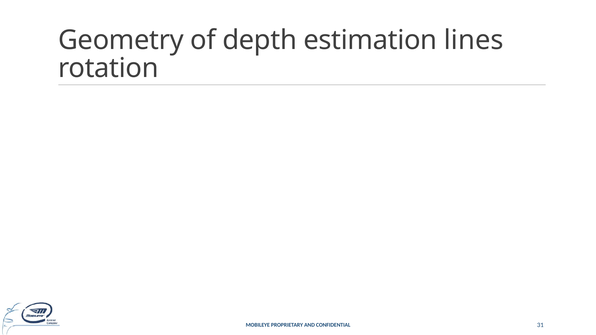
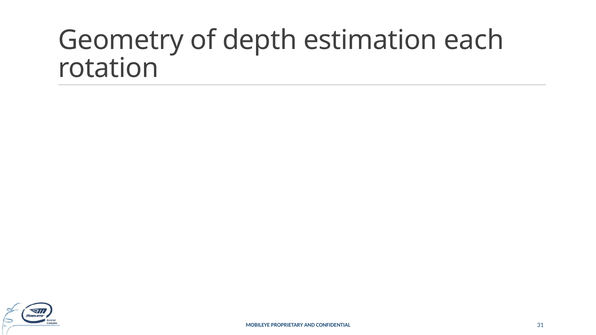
lines: lines -> each
